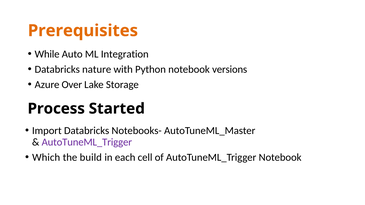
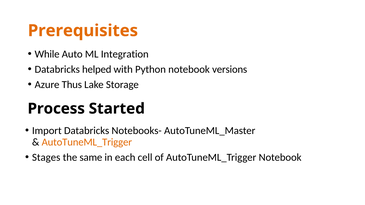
nature: nature -> helped
Over: Over -> Thus
AutoTuneML_Trigger at (87, 142) colour: purple -> orange
Which: Which -> Stages
build: build -> same
